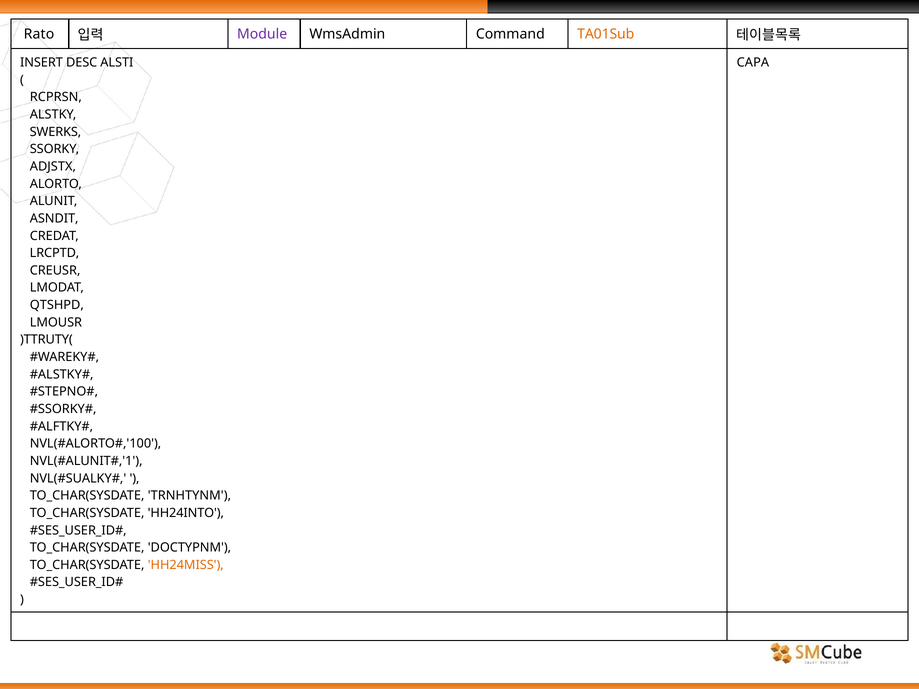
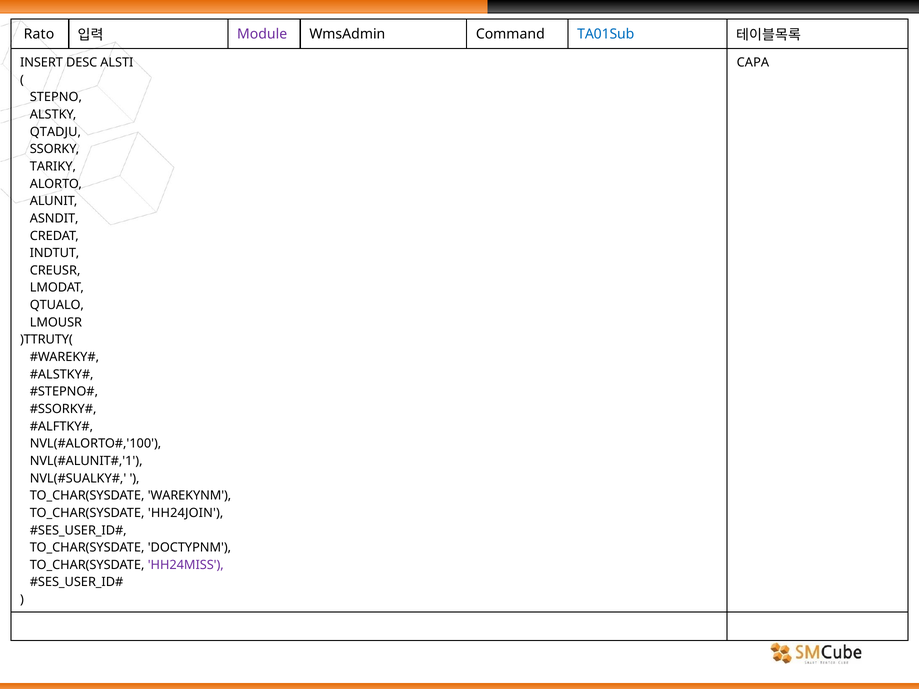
TA01Sub colour: orange -> blue
RCPRSN: RCPRSN -> STEPNO
SWERKS: SWERKS -> QTADJU
ADJSTX: ADJSTX -> TARIKY
LRCPTD: LRCPTD -> INDTUT
QTSHPD: QTSHPD -> QTUALO
TRNHTYNM: TRNHTYNM -> WAREKYNM
HH24INTO: HH24INTO -> HH24JOIN
HH24MISS colour: orange -> purple
